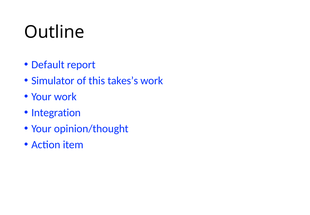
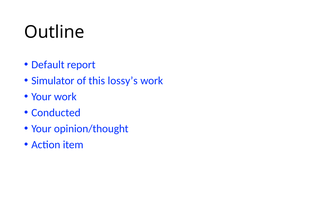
takes’s: takes’s -> lossy’s
Integration: Integration -> Conducted
